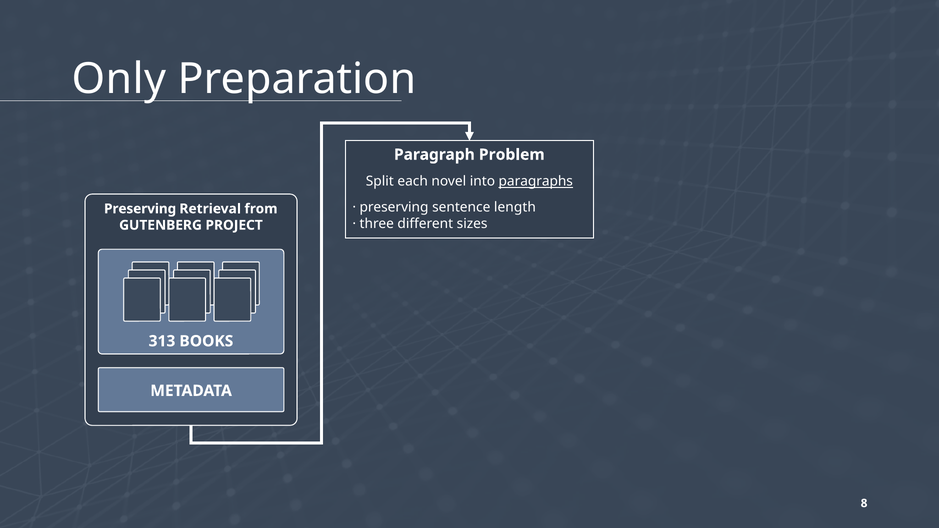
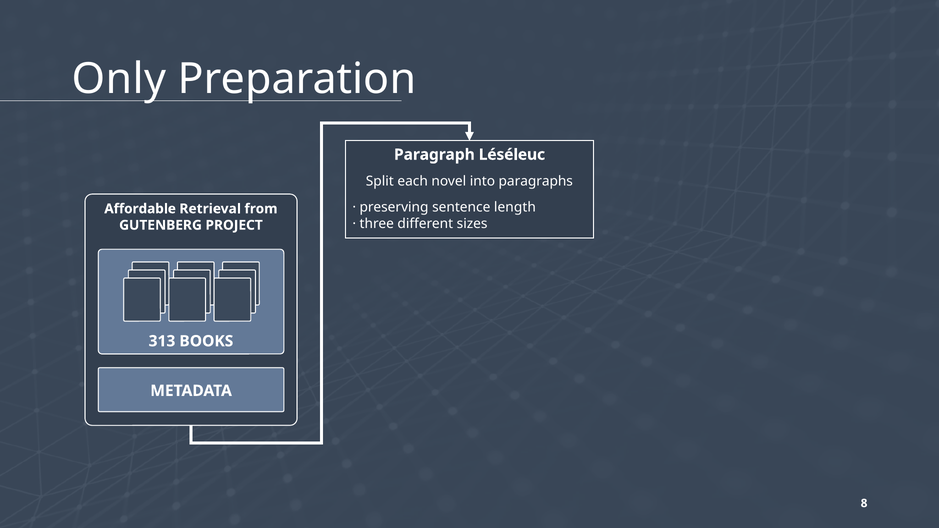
Problem: Problem -> Léséleuc
paragraphs underline: present -> none
Preserving at (140, 209): Preserving -> Affordable
